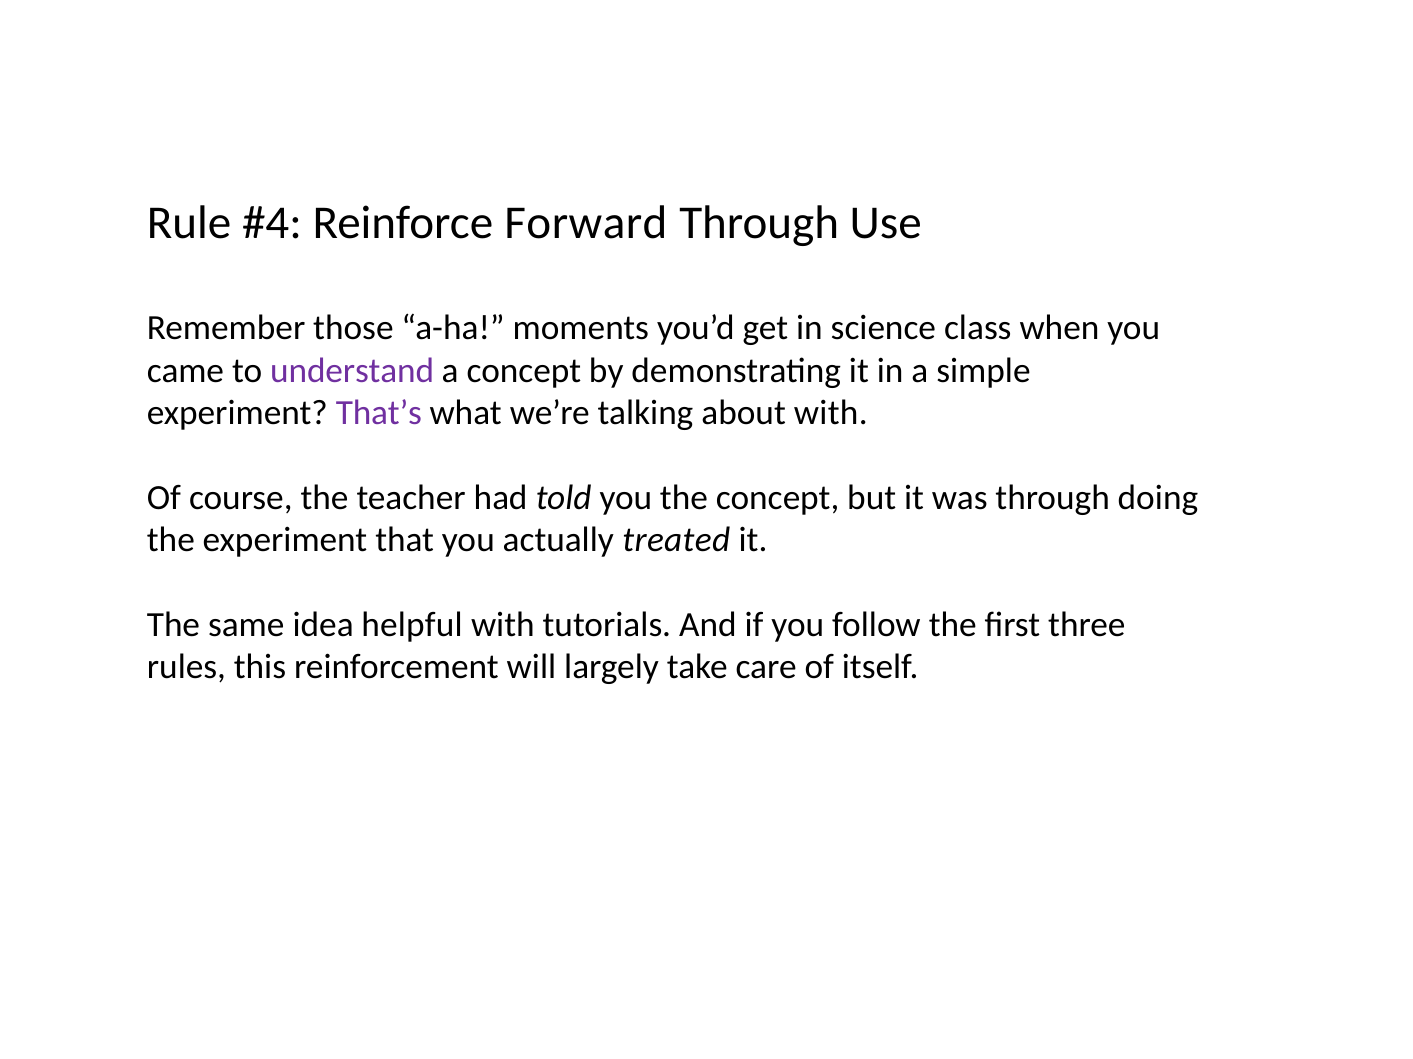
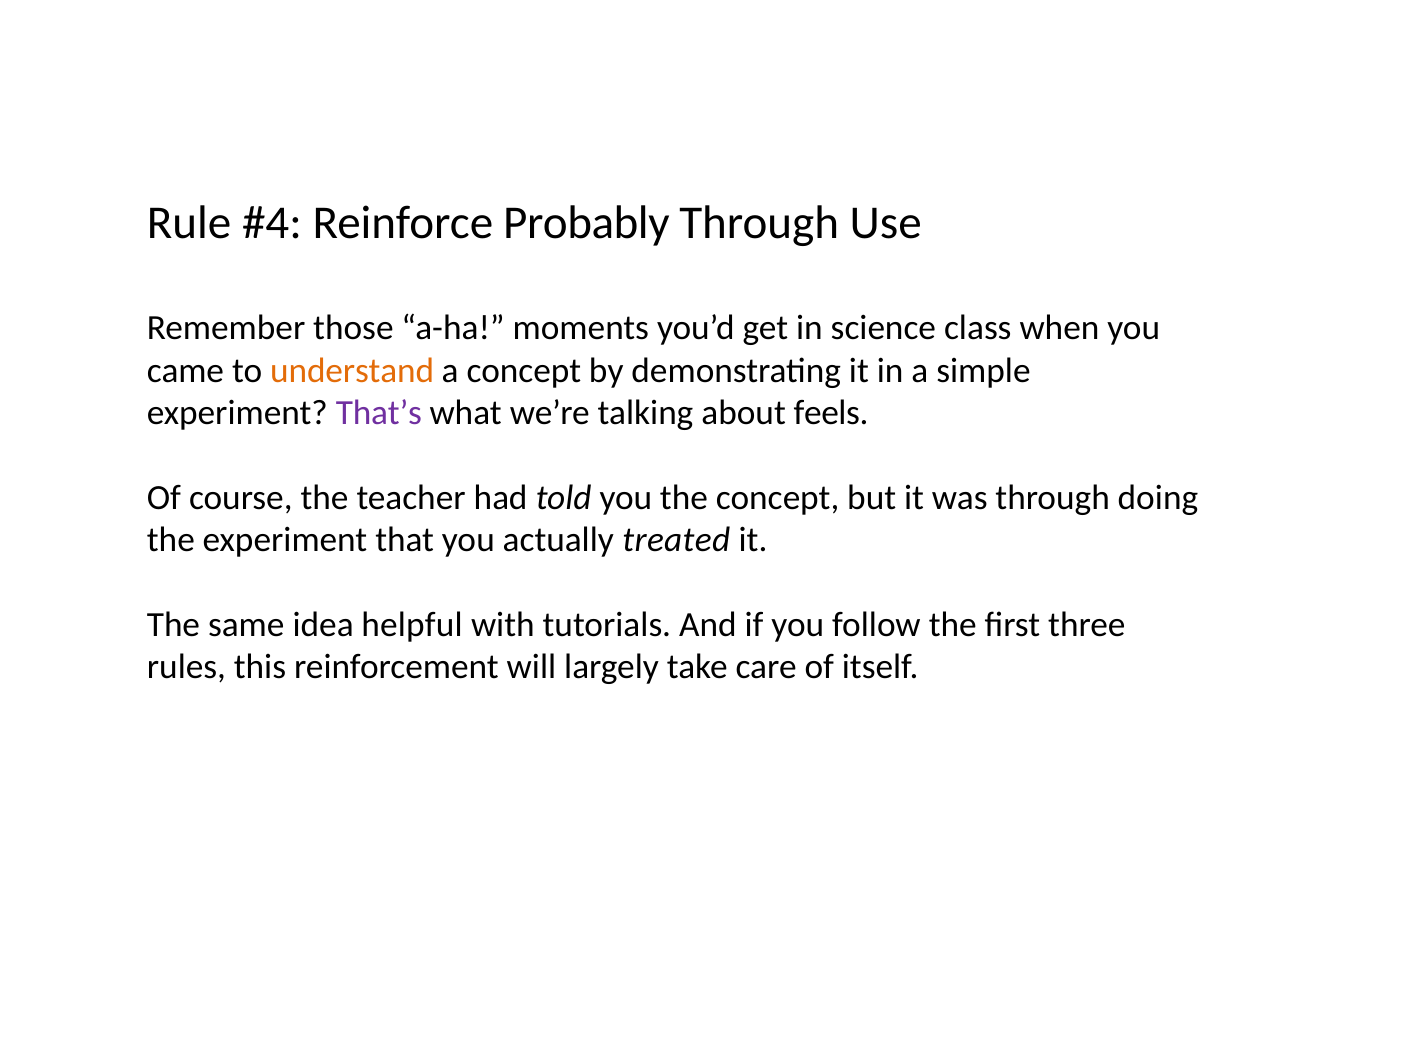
Forward: Forward -> Probably
understand colour: purple -> orange
about with: with -> feels
